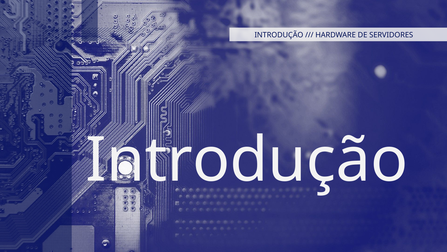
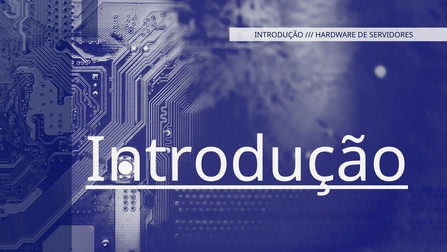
Introdução at (247, 160) underline: none -> present
